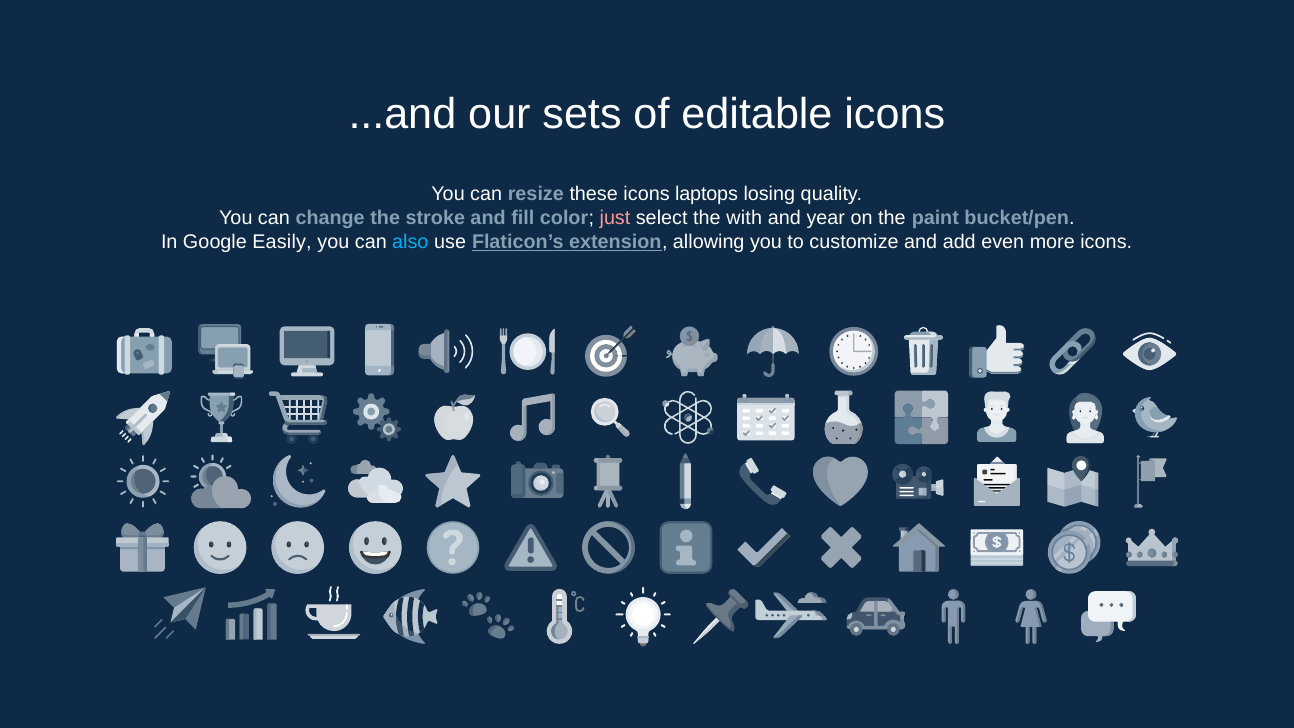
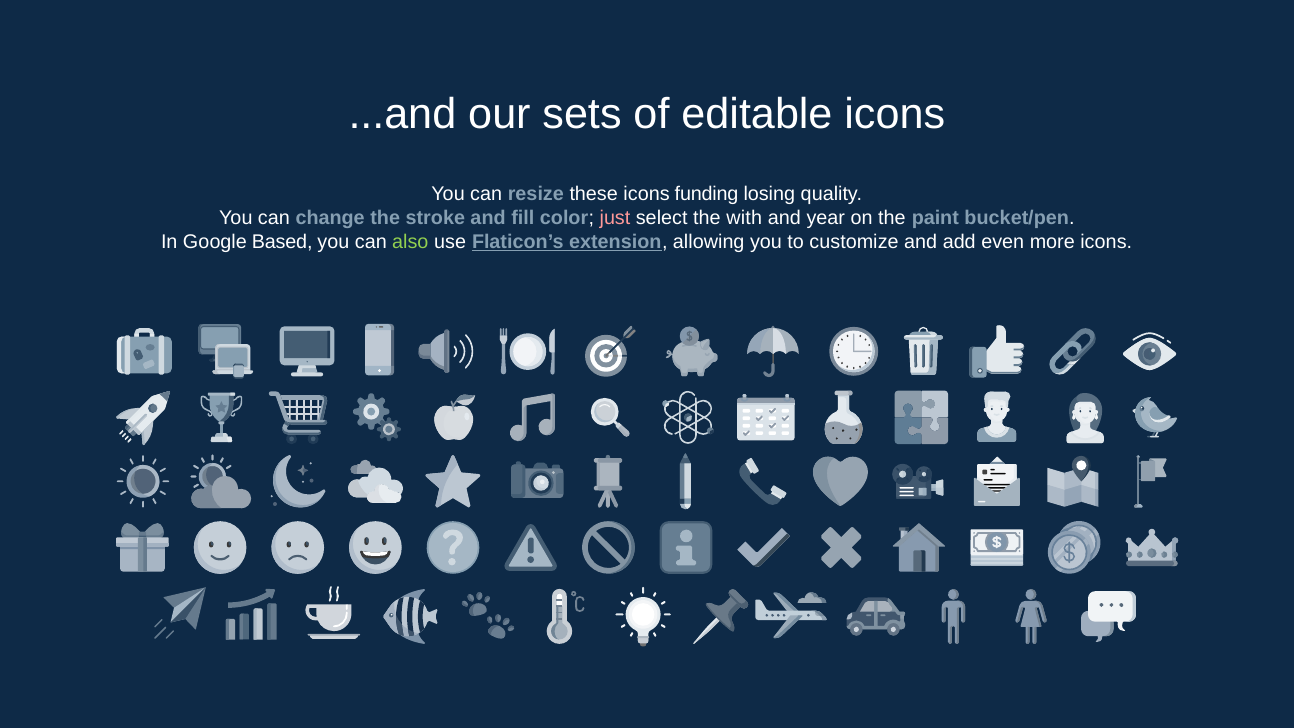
laptops: laptops -> funding
Easily: Easily -> Based
also colour: light blue -> light green
